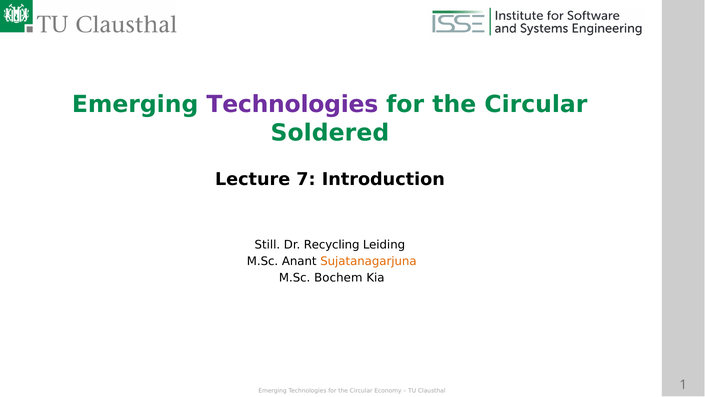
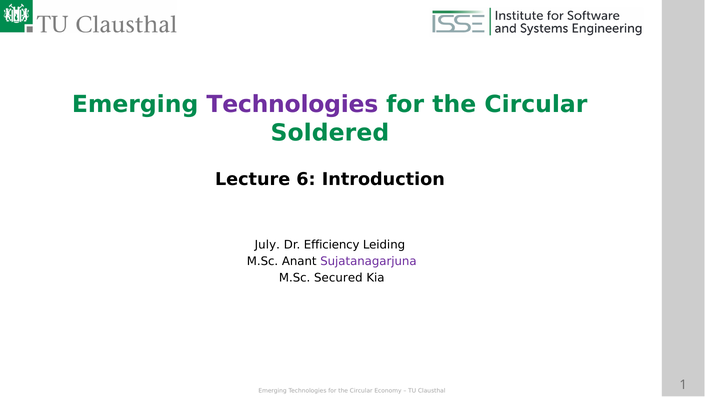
7: 7 -> 6
Still: Still -> July
Recycling: Recycling -> Efficiency
Sujatanagarjuna colour: orange -> purple
Bochem: Bochem -> Secured
